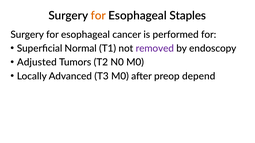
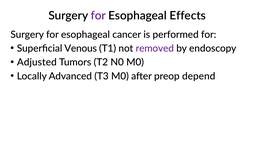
for at (98, 16) colour: orange -> purple
Staples: Staples -> Effects
Normal: Normal -> Venous
